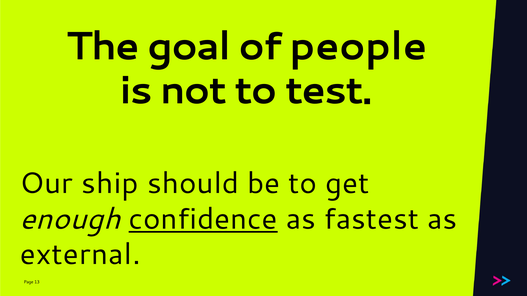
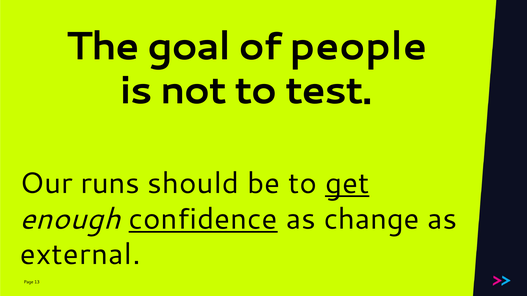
ship: ship -> runs
get underline: none -> present
fastest: fastest -> change
